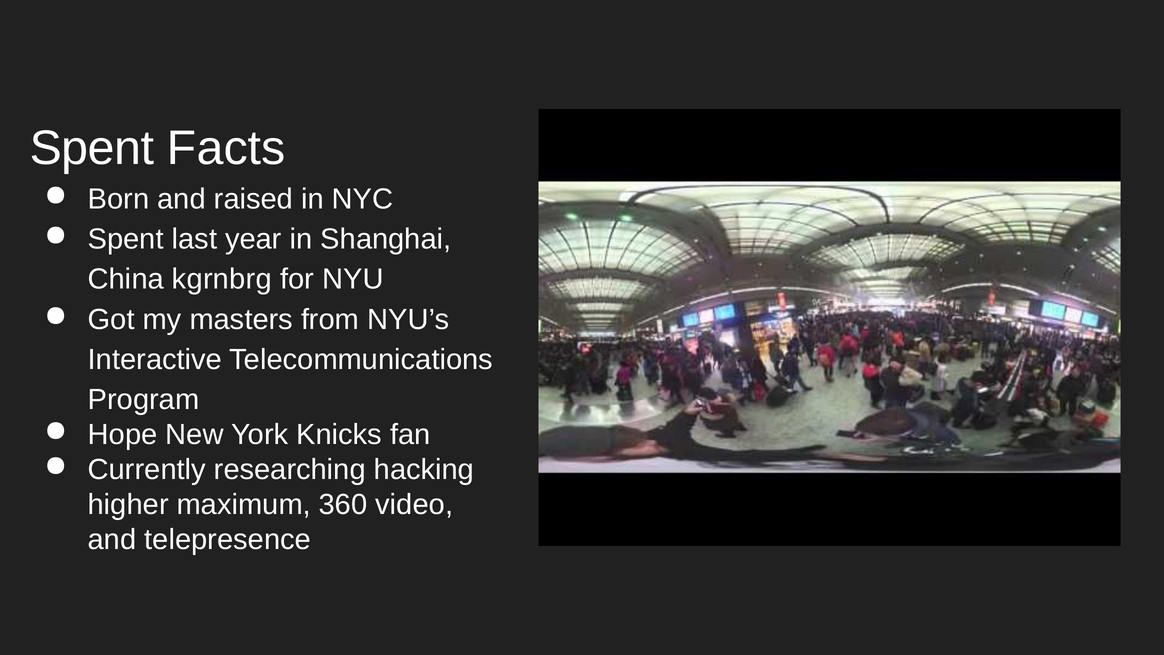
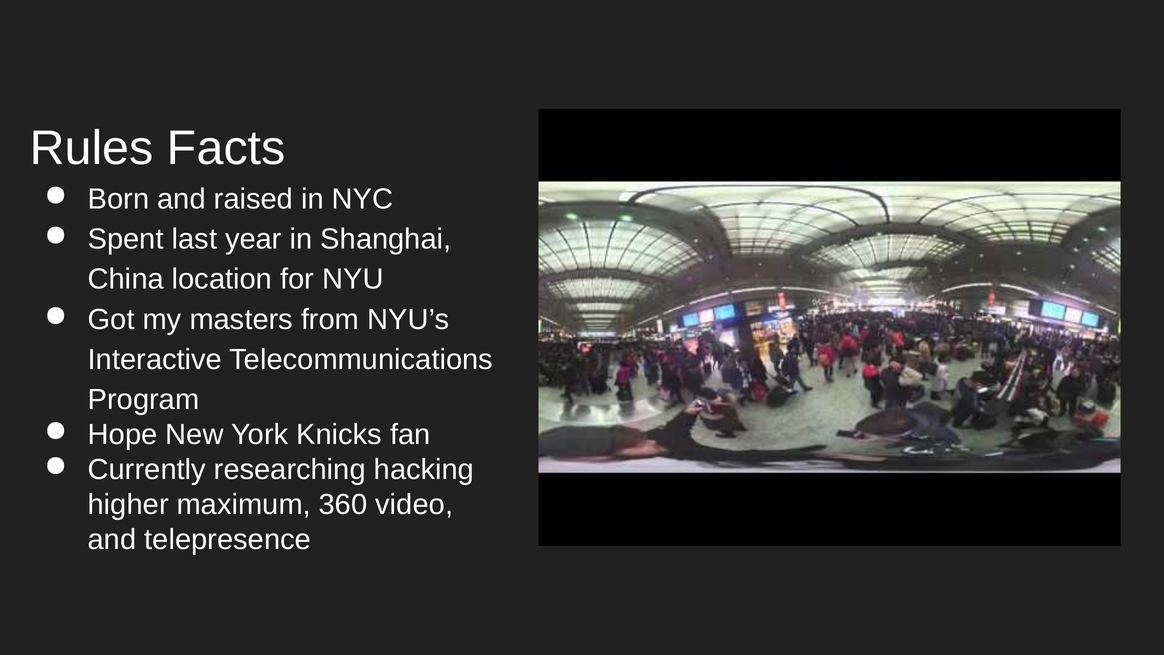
Spent at (92, 148): Spent -> Rules
kgrnbrg: kgrnbrg -> location
